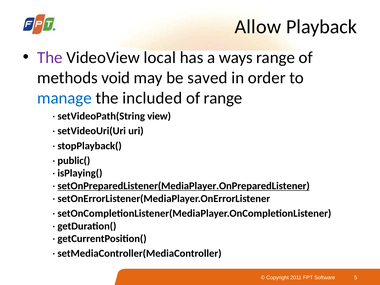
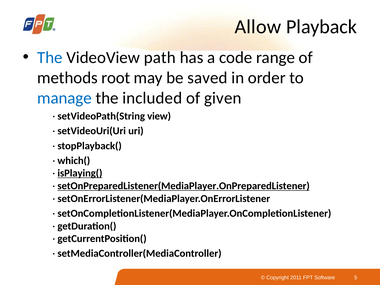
The at (50, 58) colour: purple -> blue
local: local -> path
ways: ways -> code
void: void -> root
of range: range -> given
public(: public( -> which(
isPlaying( underline: none -> present
